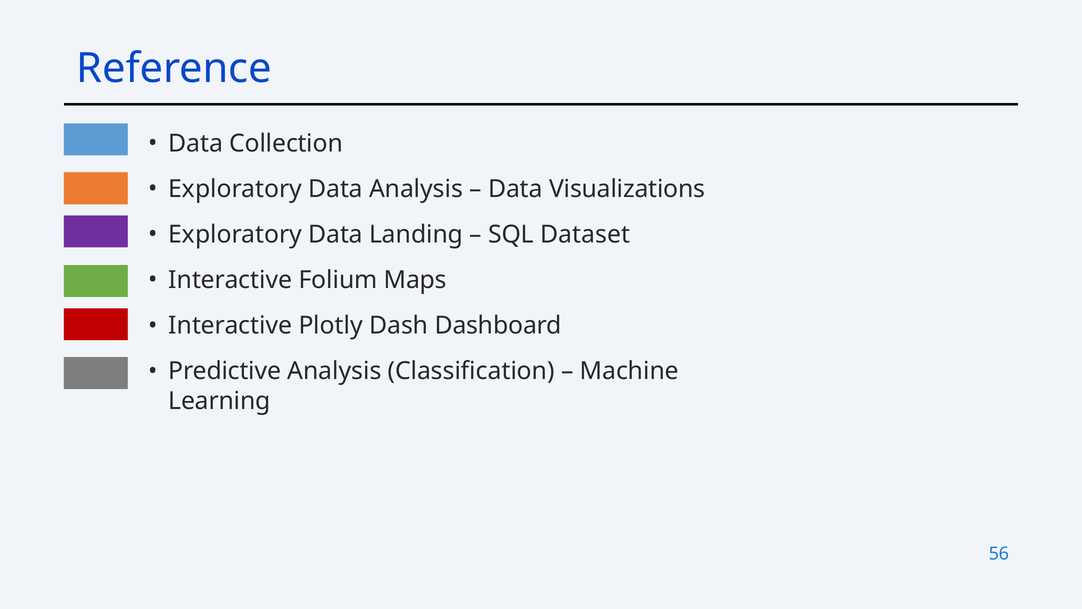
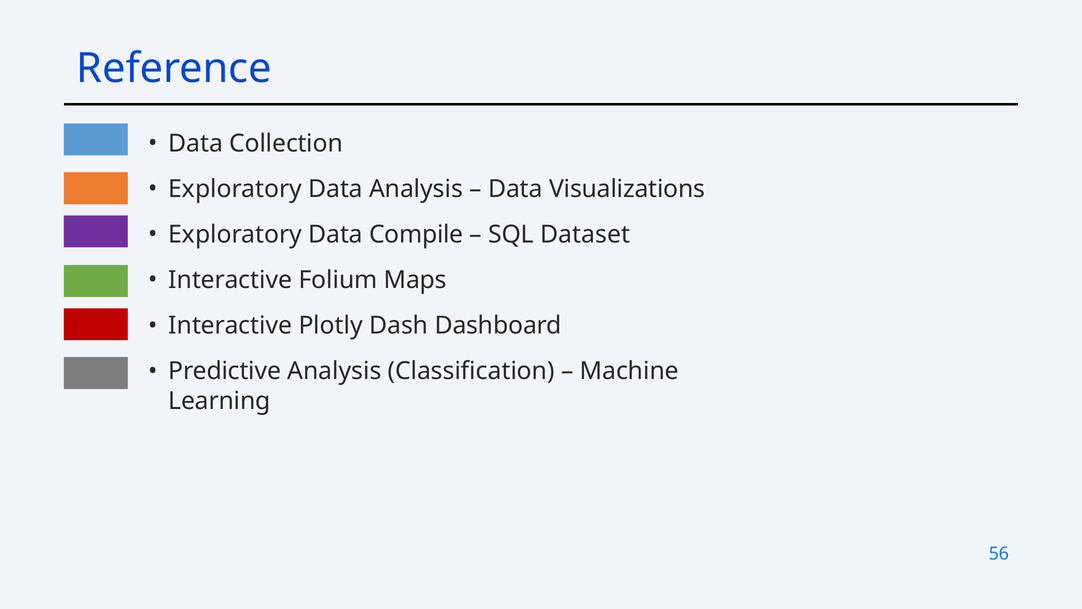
Landing: Landing -> Compile
